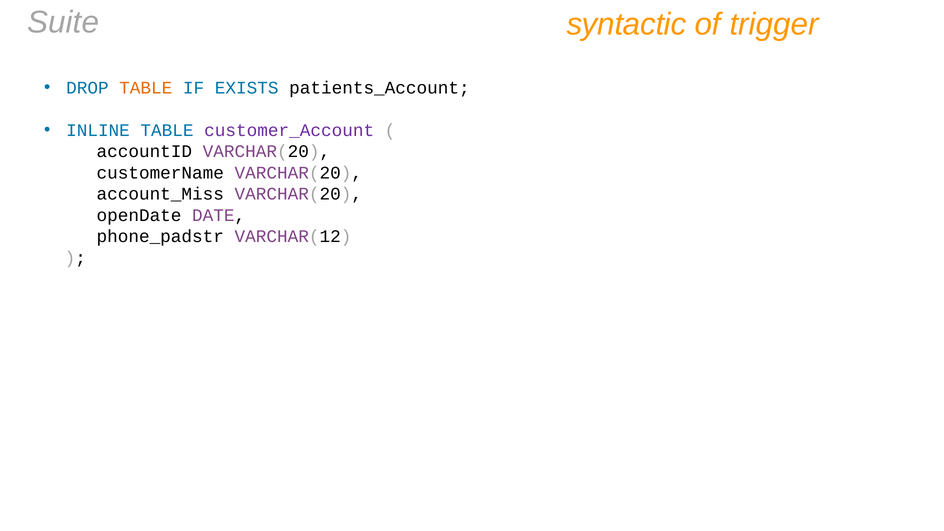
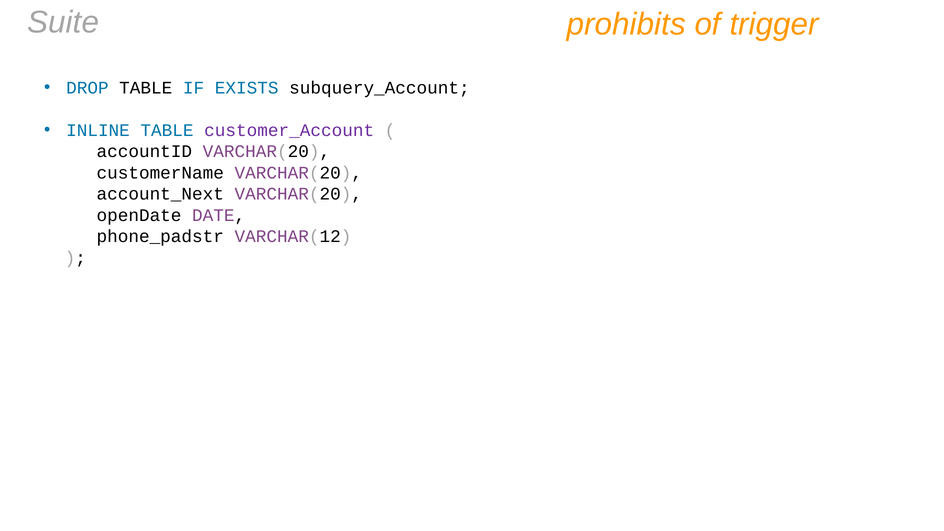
syntactic: syntactic -> prohibits
TABLE at (146, 88) colour: orange -> black
patients_Account: patients_Account -> subquery_Account
account_Miss: account_Miss -> account_Next
